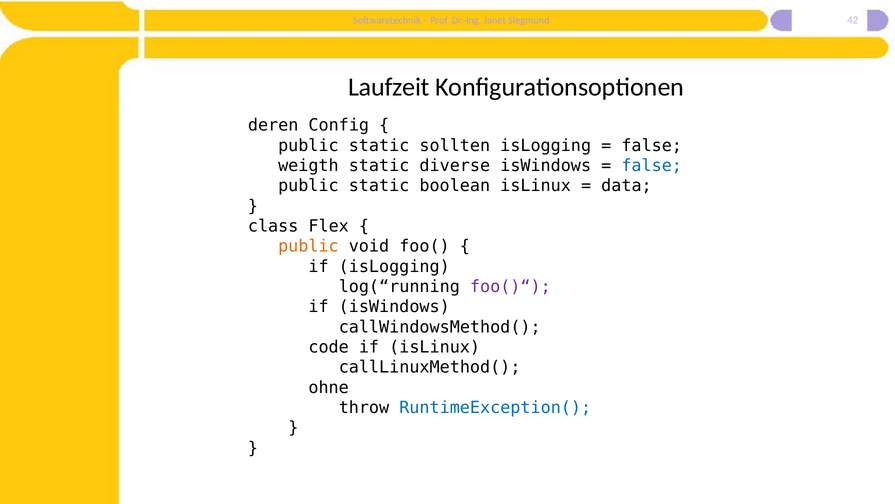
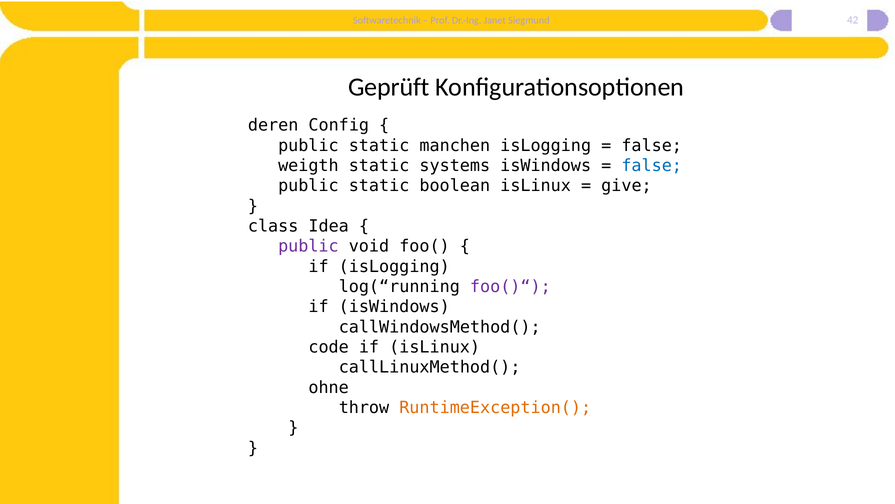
Laufzeit: Laufzeit -> Geprüft
sollten: sollten -> manchen
diverse: diverse -> systems
data: data -> give
Flex: Flex -> Idea
public at (308, 246) colour: orange -> purple
RuntimeException( colour: blue -> orange
